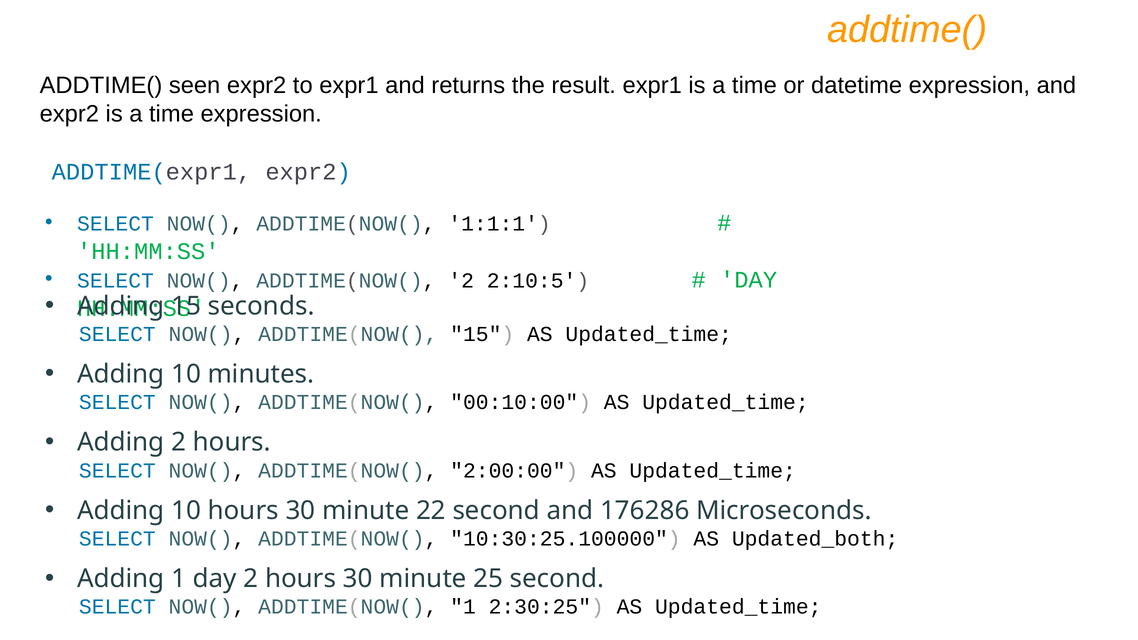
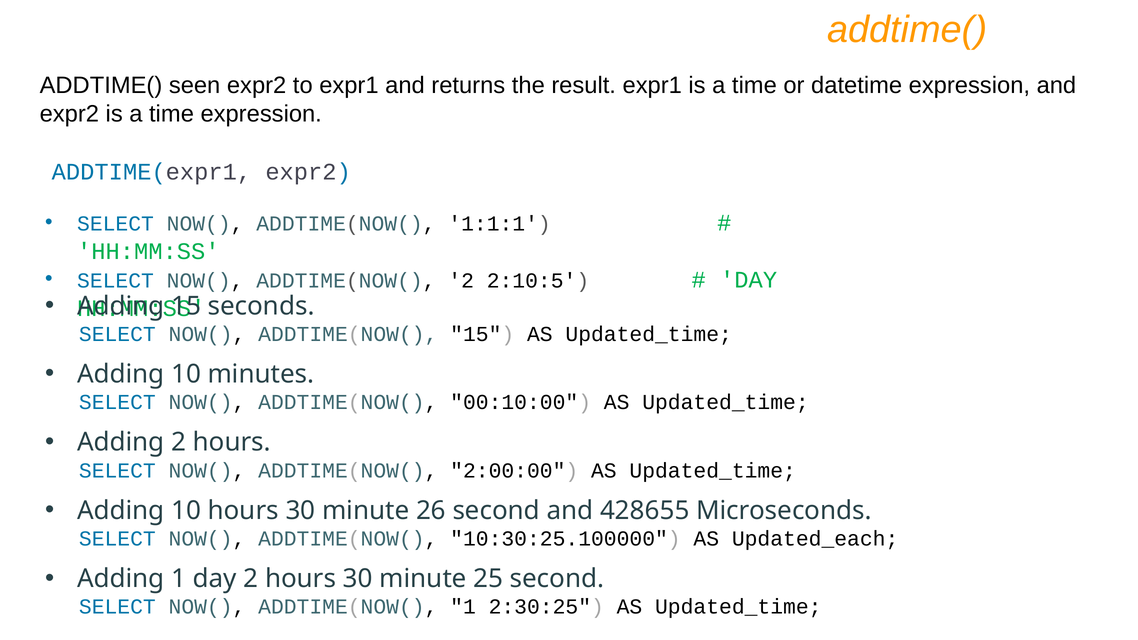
22: 22 -> 26
176286: 176286 -> 428655
Updated_both: Updated_both -> Updated_each
